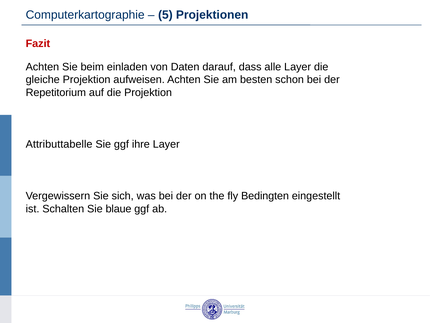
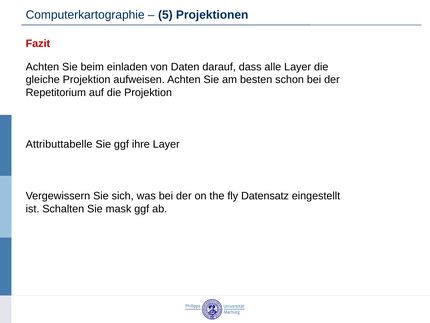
Bedingten: Bedingten -> Datensatz
blaue: blaue -> mask
